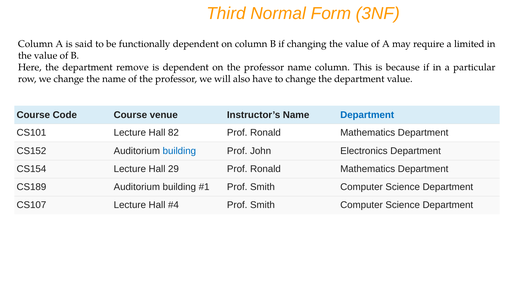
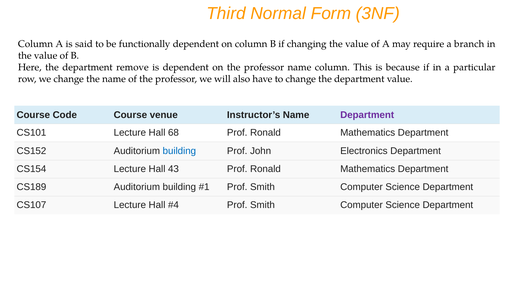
limited: limited -> branch
Department at (367, 115) colour: blue -> purple
82: 82 -> 68
29: 29 -> 43
